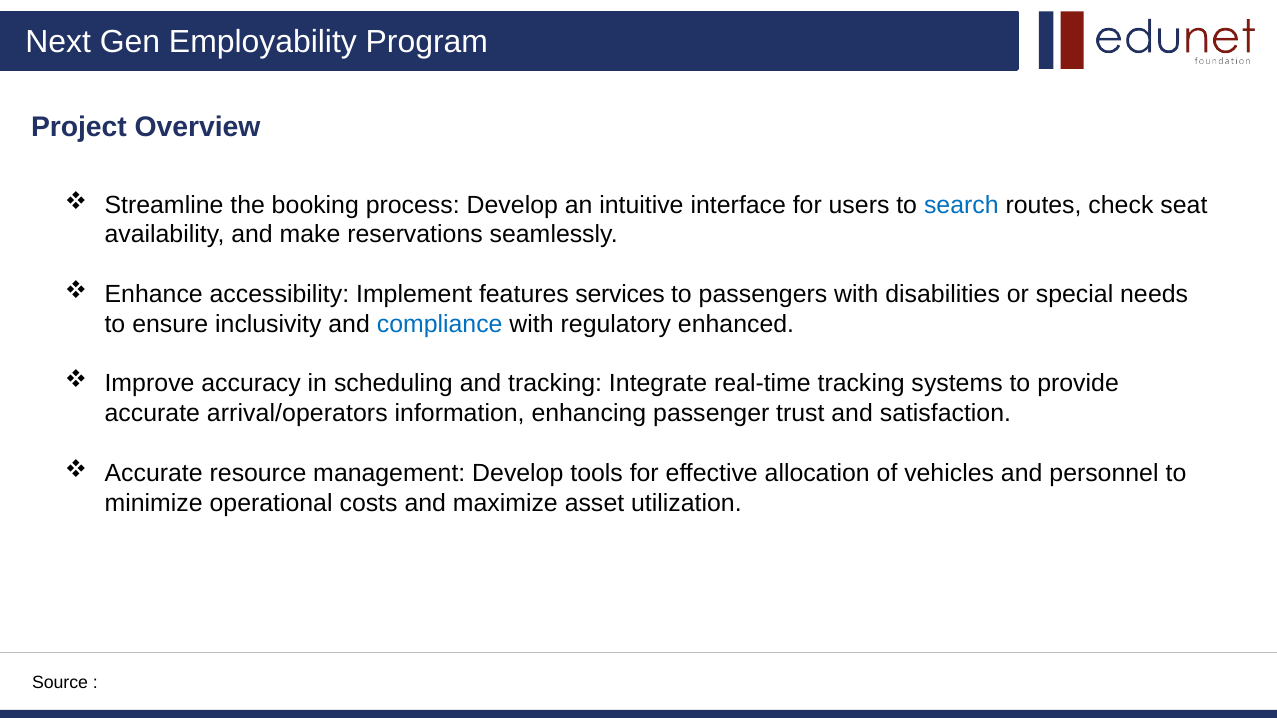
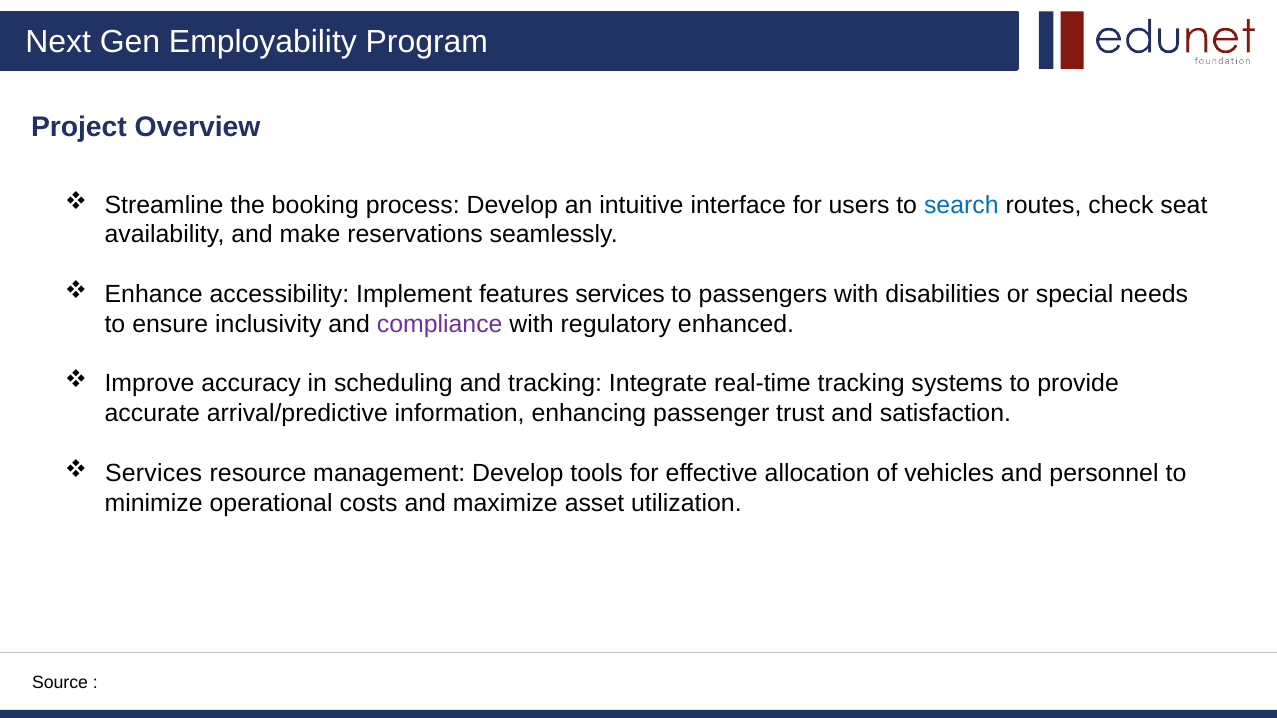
compliance colour: blue -> purple
arrival/operators: arrival/operators -> arrival/predictive
Accurate at (154, 473): Accurate -> Services
